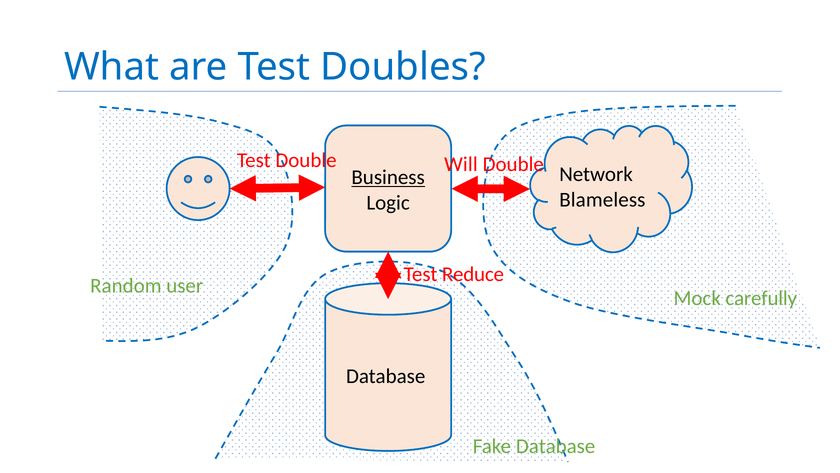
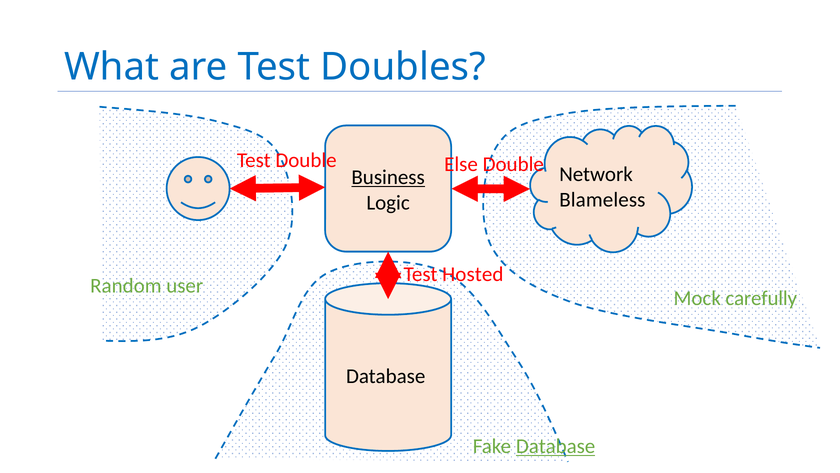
Will: Will -> Else
Reduce: Reduce -> Hosted
Database at (556, 446) underline: none -> present
